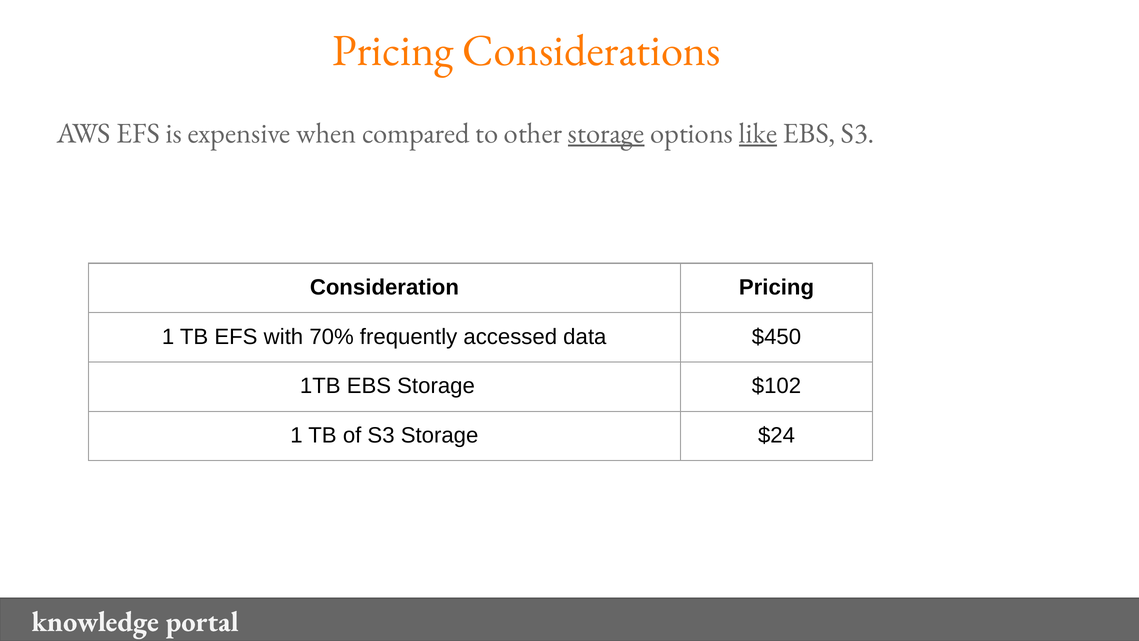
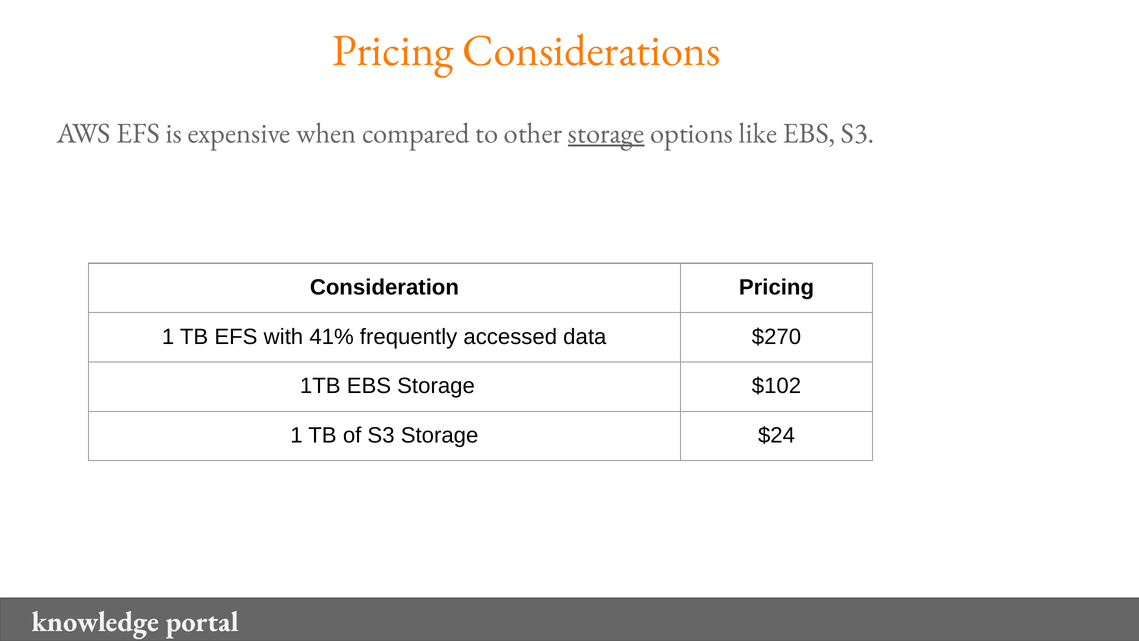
like underline: present -> none
70%: 70% -> 41%
$450: $450 -> $270
